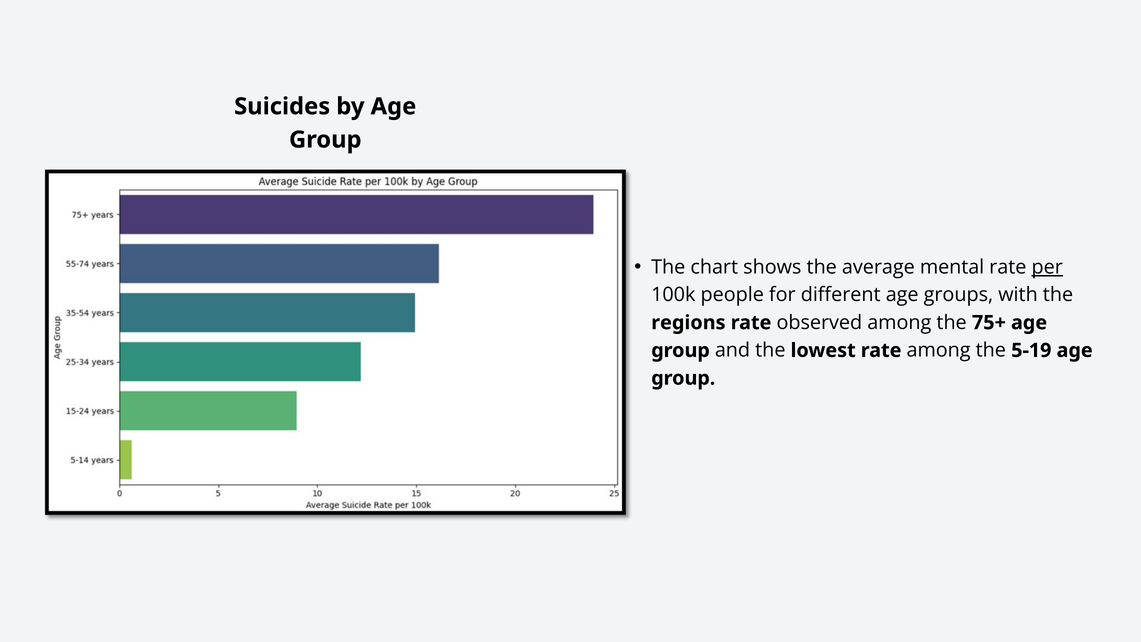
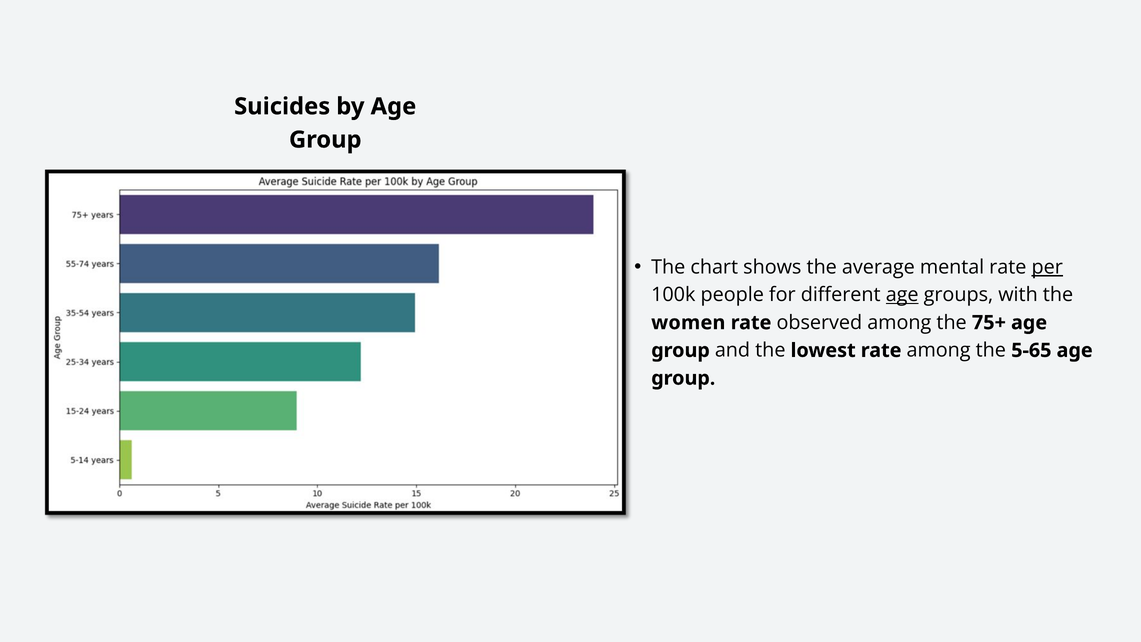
age at (902, 295) underline: none -> present
regions: regions -> women
5-19: 5-19 -> 5-65
